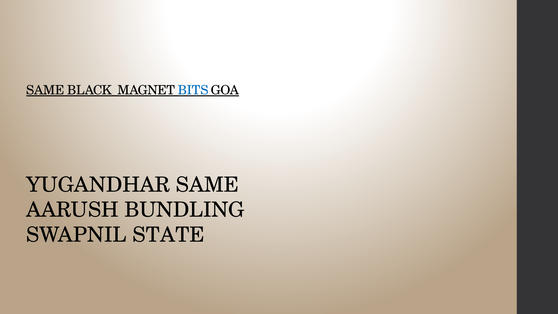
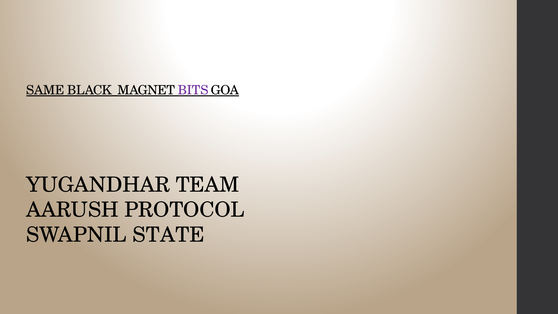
BITS colour: blue -> purple
YUGANDHAR SAME: SAME -> TEAM
BUNDLING: BUNDLING -> PROTOCOL
